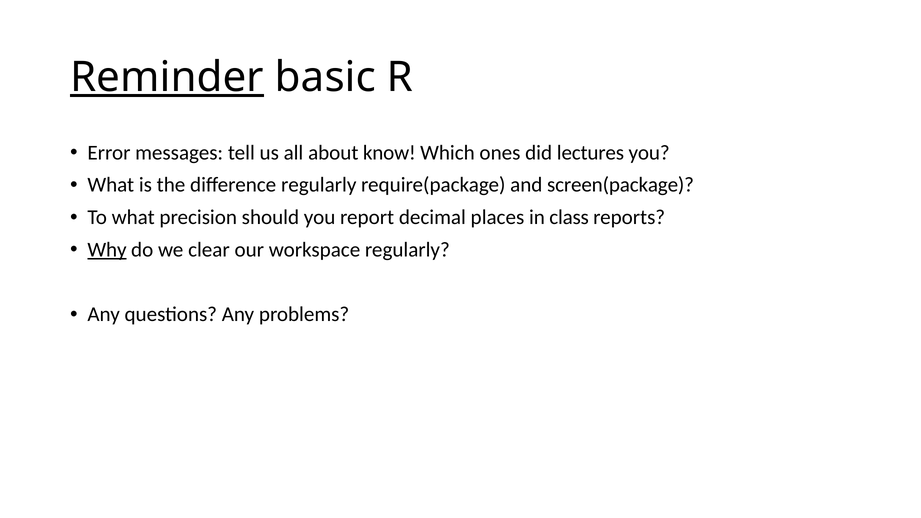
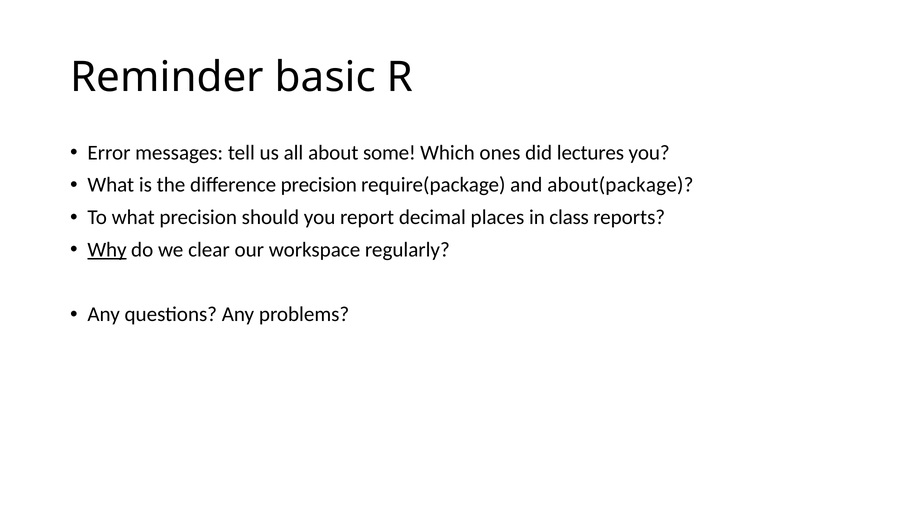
Reminder underline: present -> none
know: know -> some
difference regularly: regularly -> precision
screen(package: screen(package -> about(package
